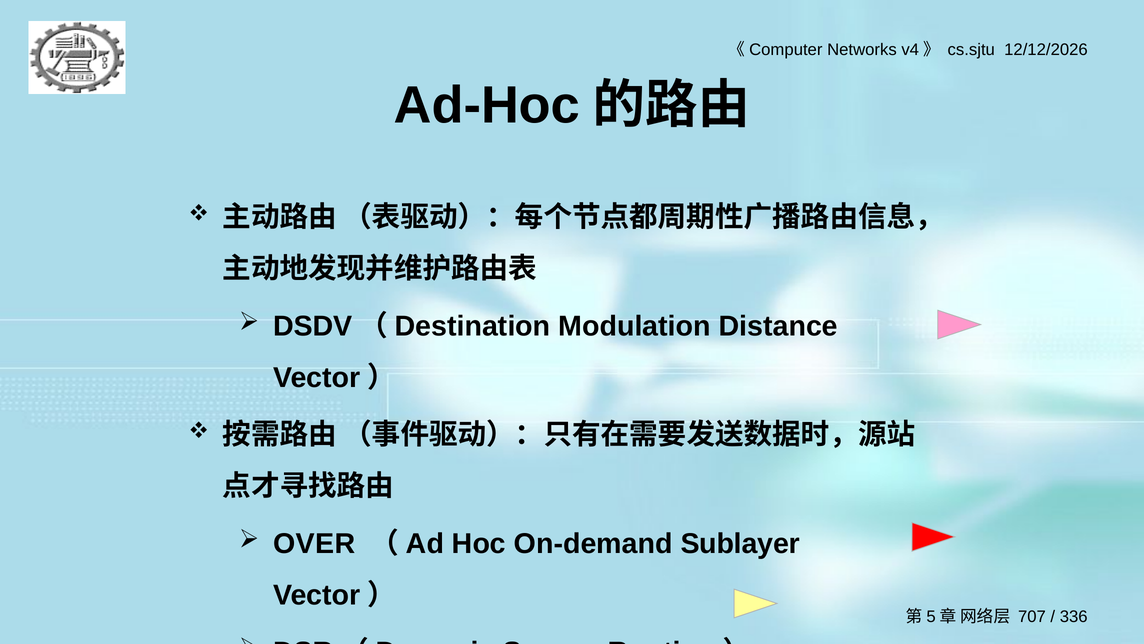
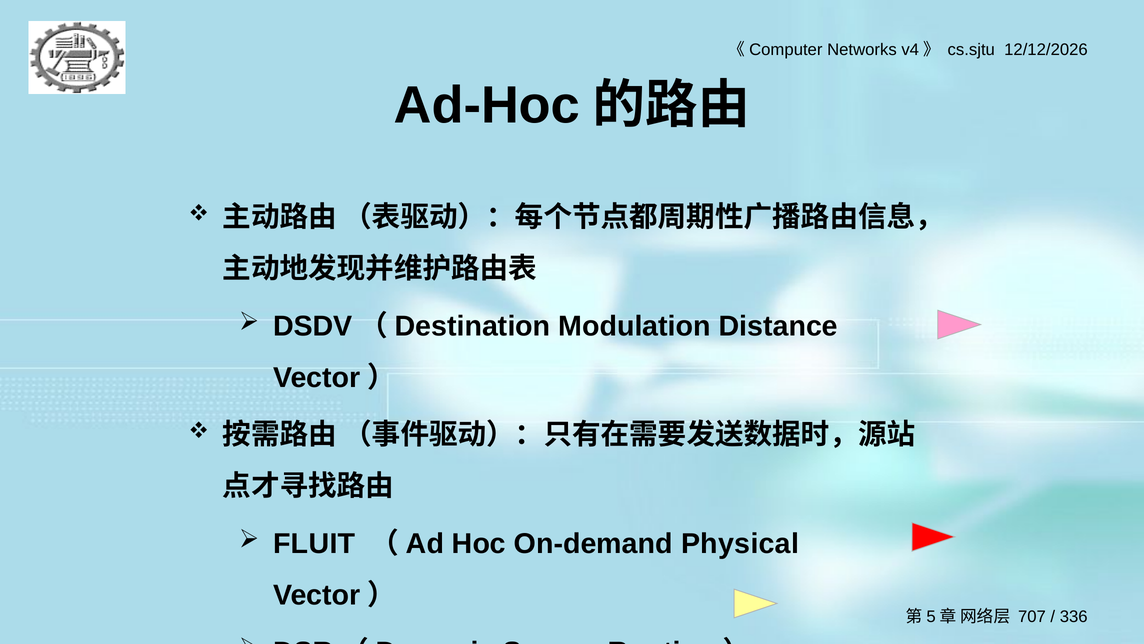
OVER: OVER -> FLUIT
Sublayer: Sublayer -> Physical
